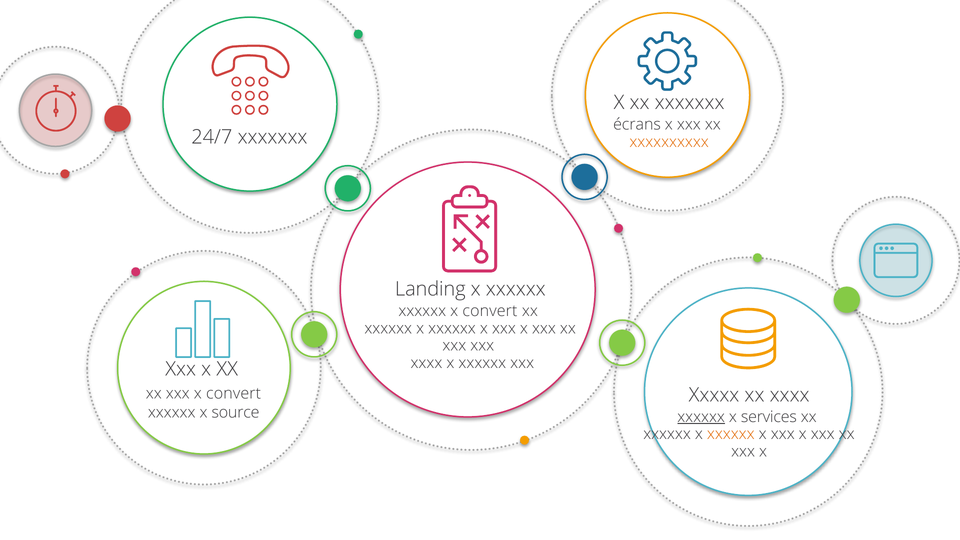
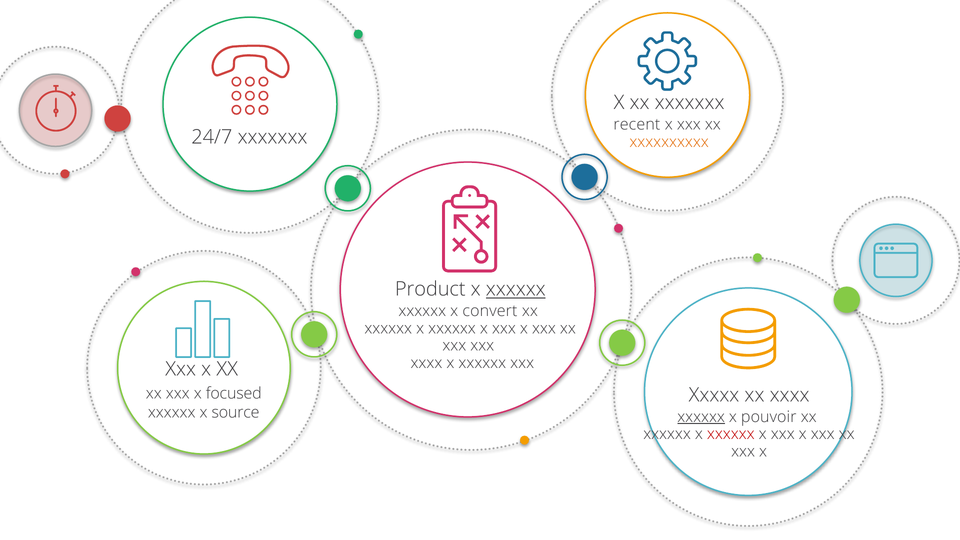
écrans: écrans -> recent
Landing: Landing -> Product
xxxxxx at (516, 289) underline: none -> present
xxx x convert: convert -> focused
services: services -> pouvoir
xxxxxx at (731, 434) colour: orange -> red
